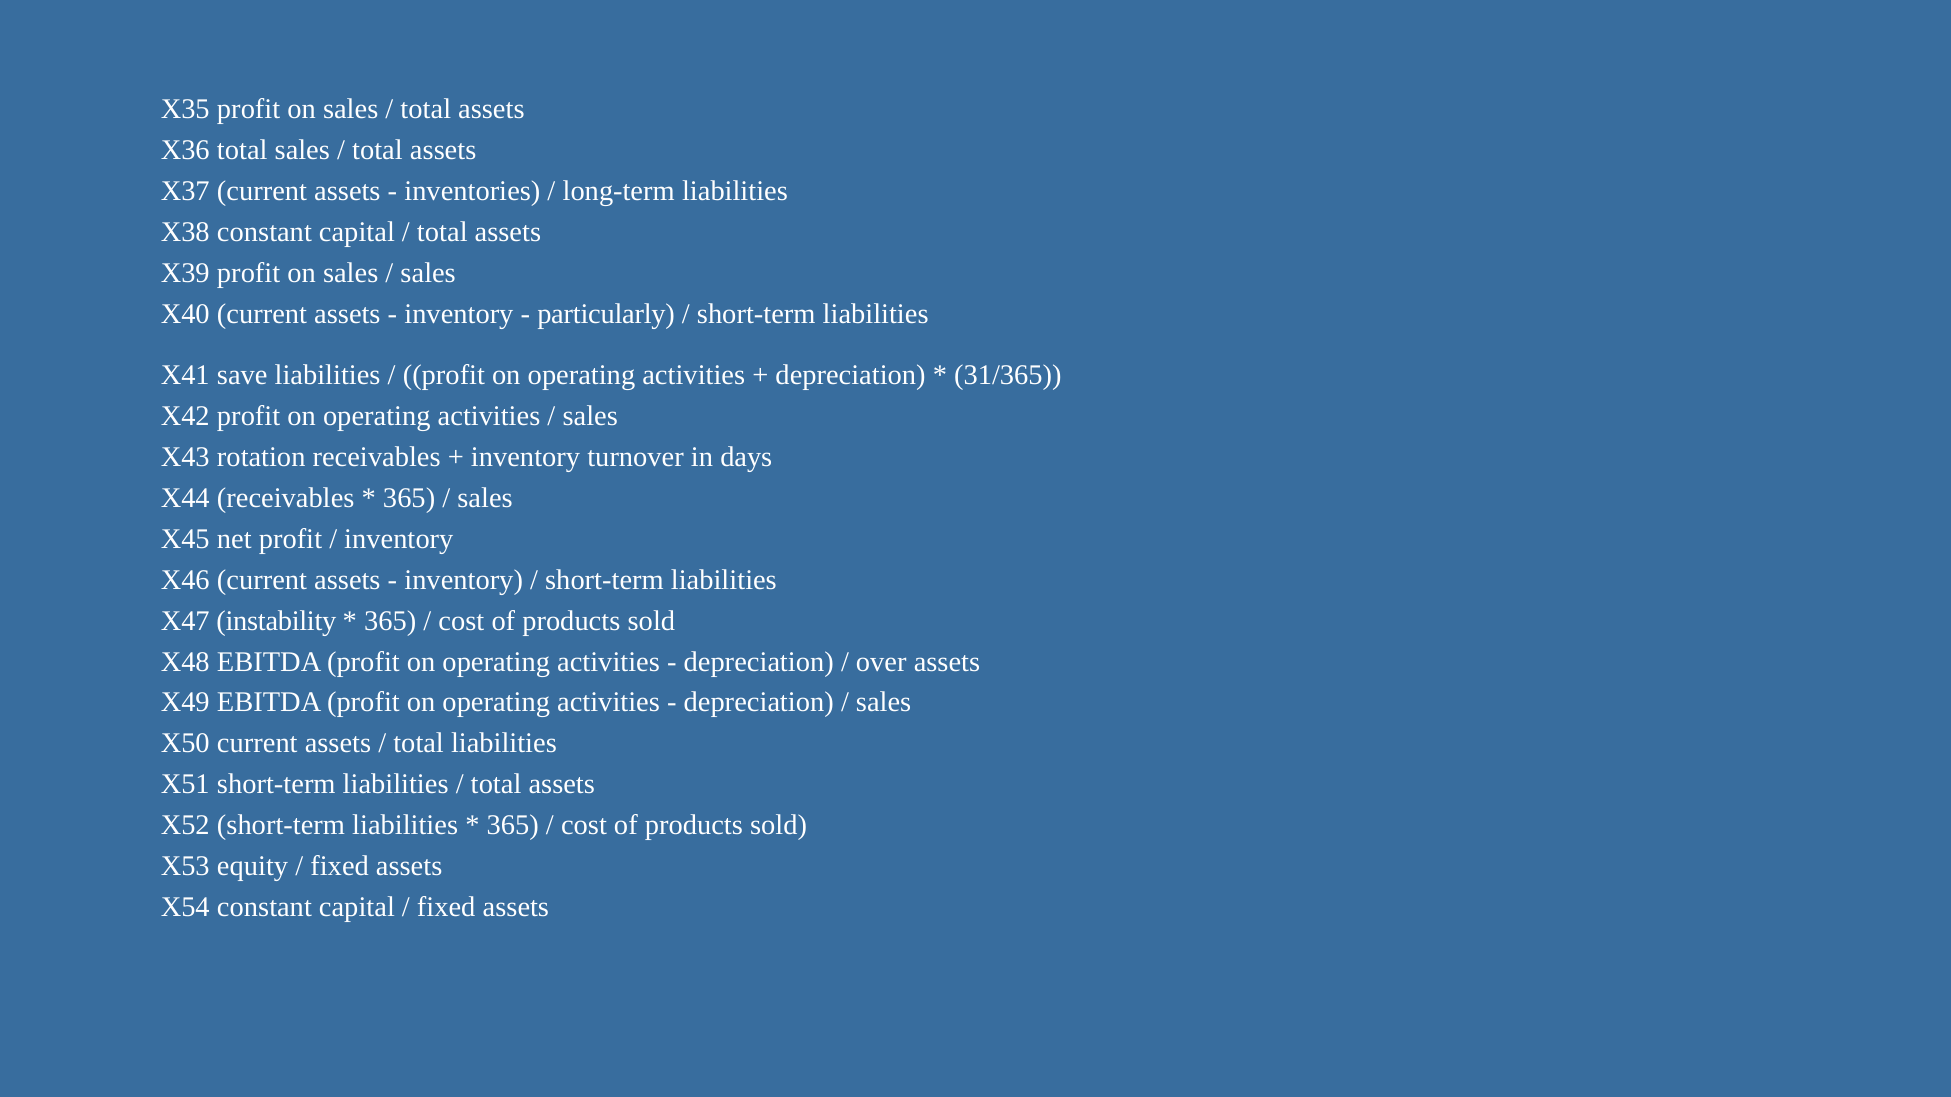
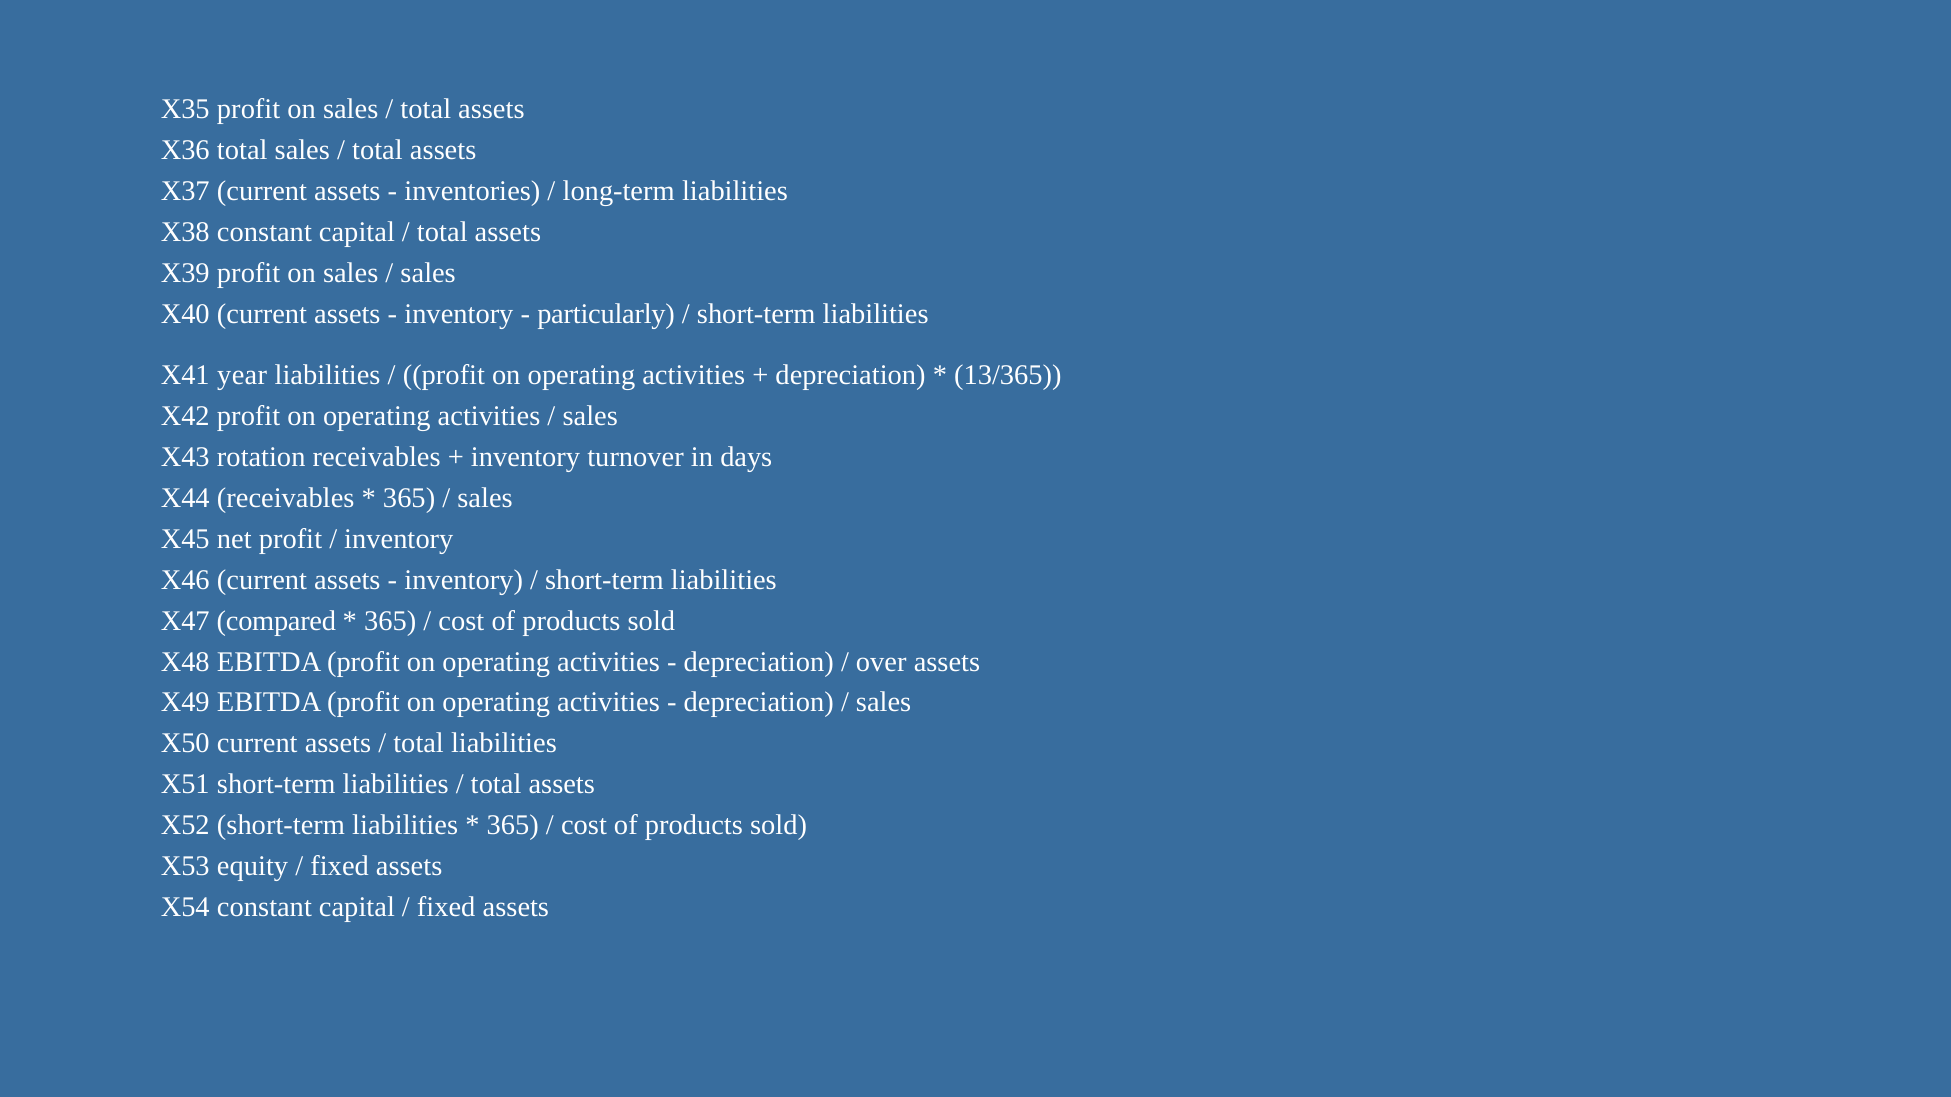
save: save -> year
31/365: 31/365 -> 13/365
instability: instability -> compared
